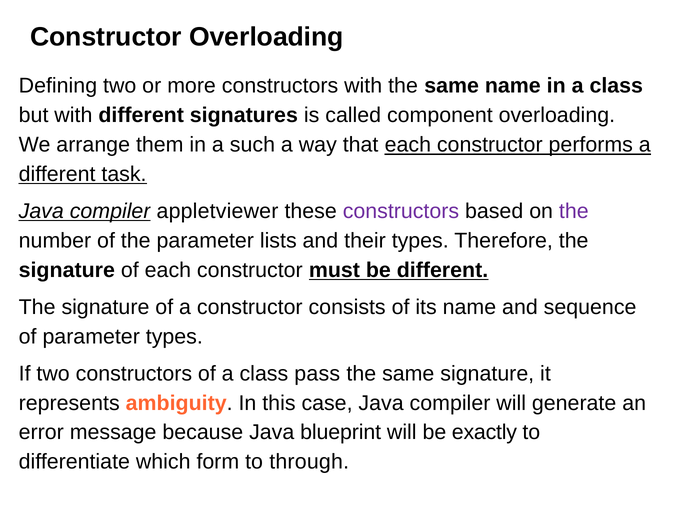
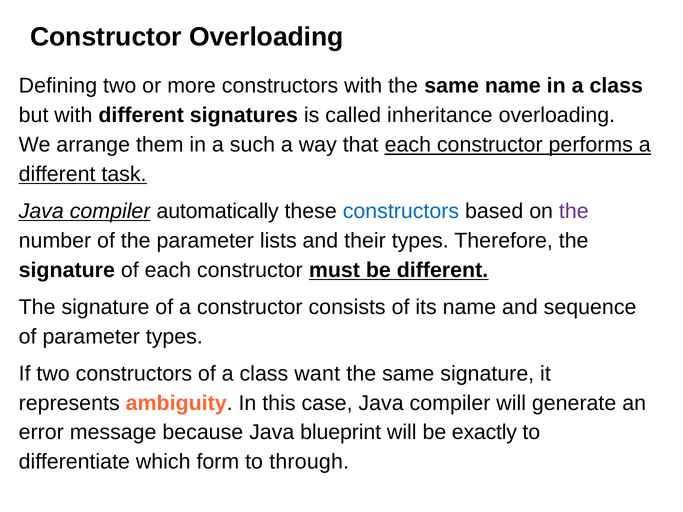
component: component -> inheritance
appletviewer: appletviewer -> automatically
constructors at (401, 211) colour: purple -> blue
pass: pass -> want
